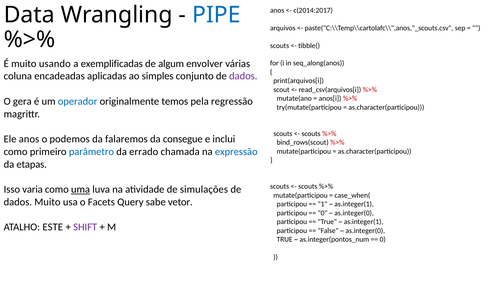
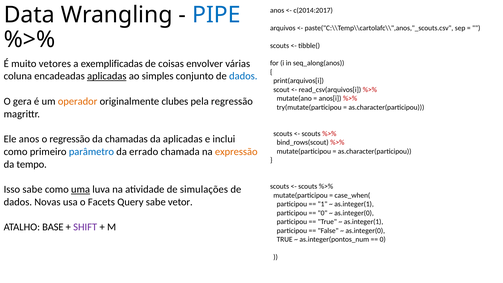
usando: usando -> vetores
algum: algum -> coisas
aplicadas at (107, 76) underline: none -> present
dados at (243, 76) colour: purple -> blue
operador colour: blue -> orange
temos: temos -> clubes
o podemos: podemos -> regressão
falaremos: falaremos -> chamadas
da consegue: consegue -> aplicadas
expressão colour: blue -> orange
etapas: etapas -> tempo
Isso varia: varia -> sabe
dados Muito: Muito -> Novas
ESTE: ESTE -> BASE
